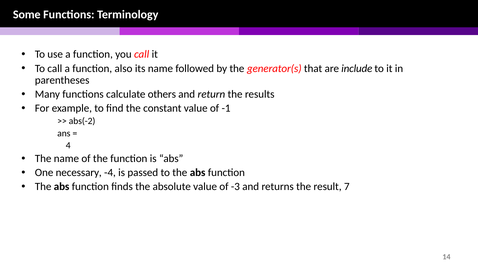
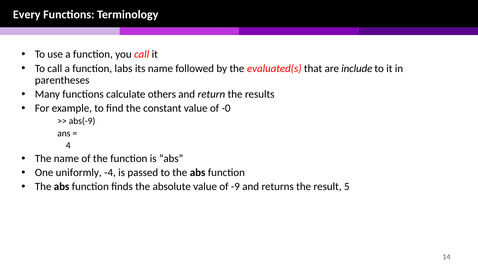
Some: Some -> Every
also: also -> labs
generator(s: generator(s -> evaluated(s
-1: -1 -> -0
abs(-2: abs(-2 -> abs(-9
necessary: necessary -> uniformly
-3: -3 -> -9
7: 7 -> 5
